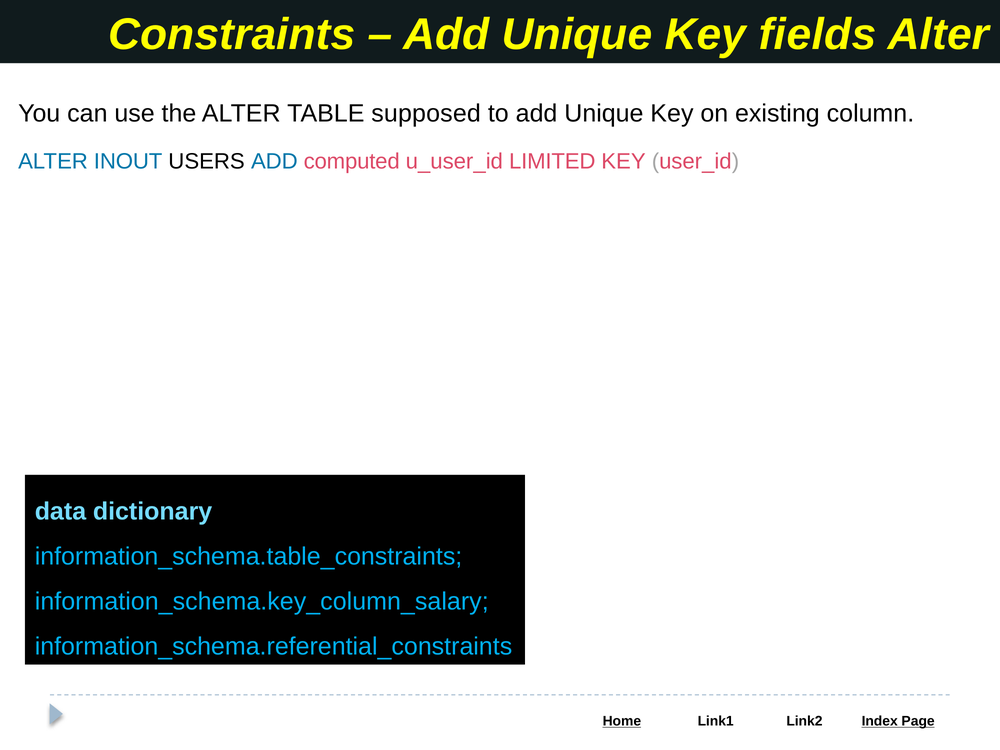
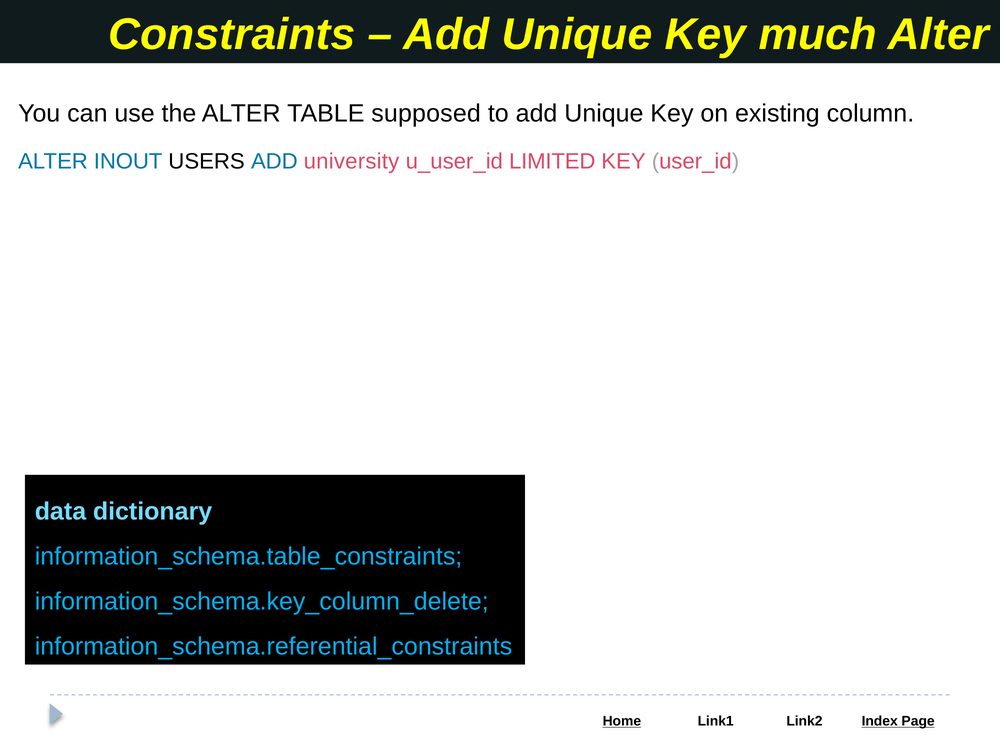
fields: fields -> much
computed: computed -> university
information_schema.key_column_salary: information_schema.key_column_salary -> information_schema.key_column_delete
